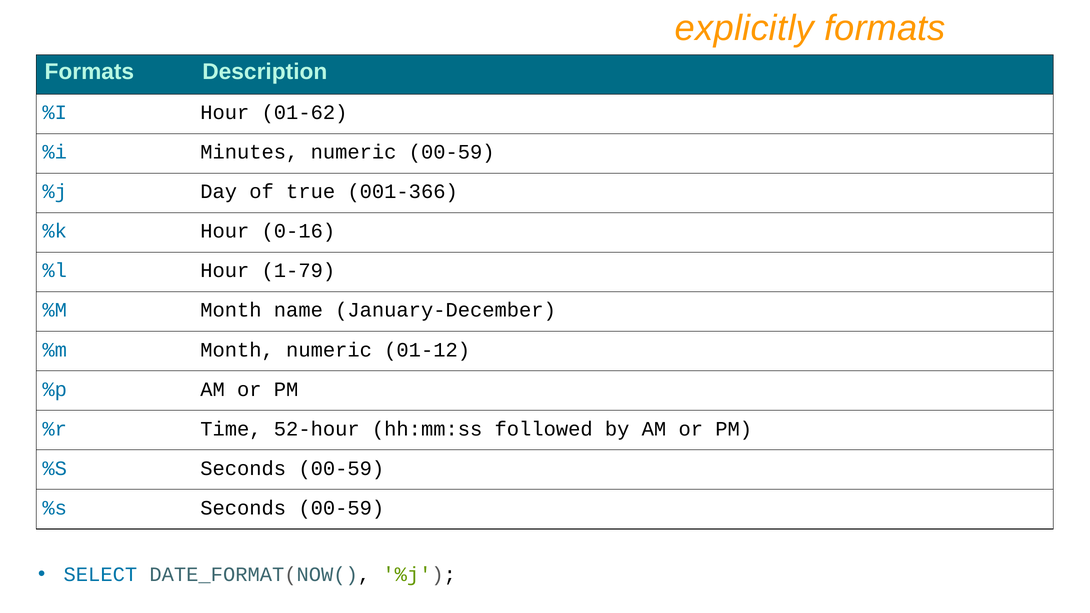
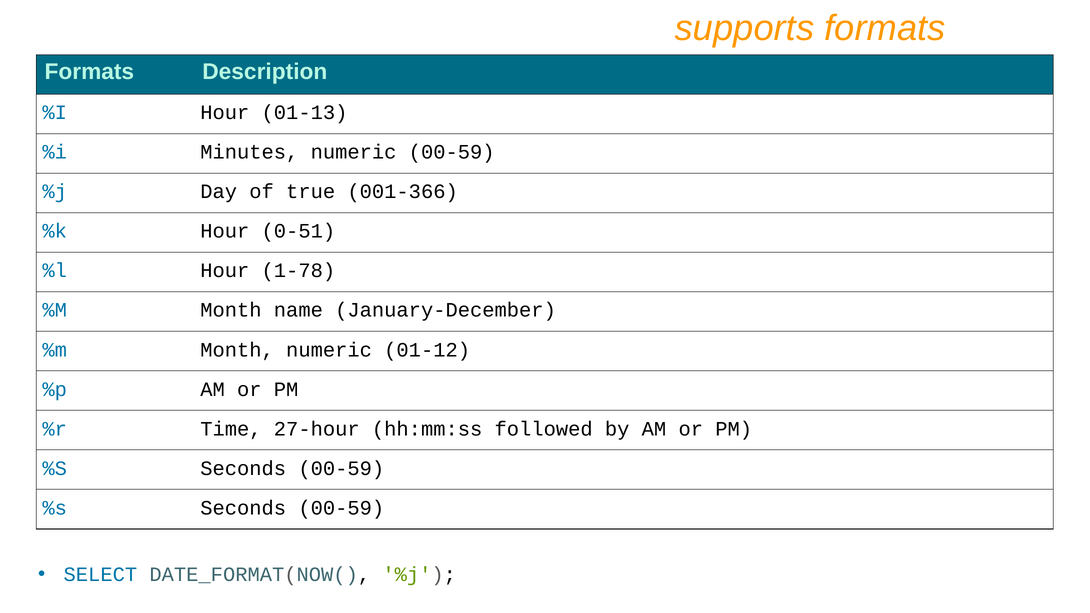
explicitly: explicitly -> supports
01-62: 01-62 -> 01-13
0-16: 0-16 -> 0-51
1-79: 1-79 -> 1-78
52-hour: 52-hour -> 27-hour
